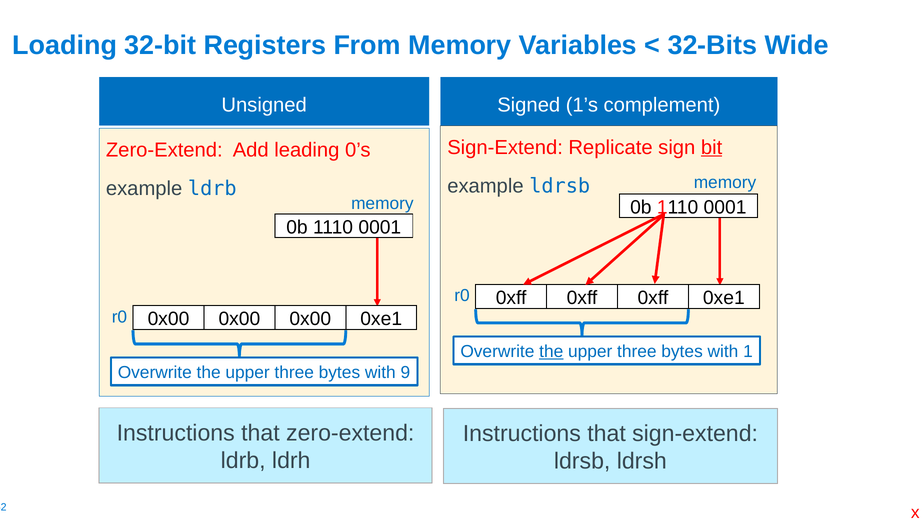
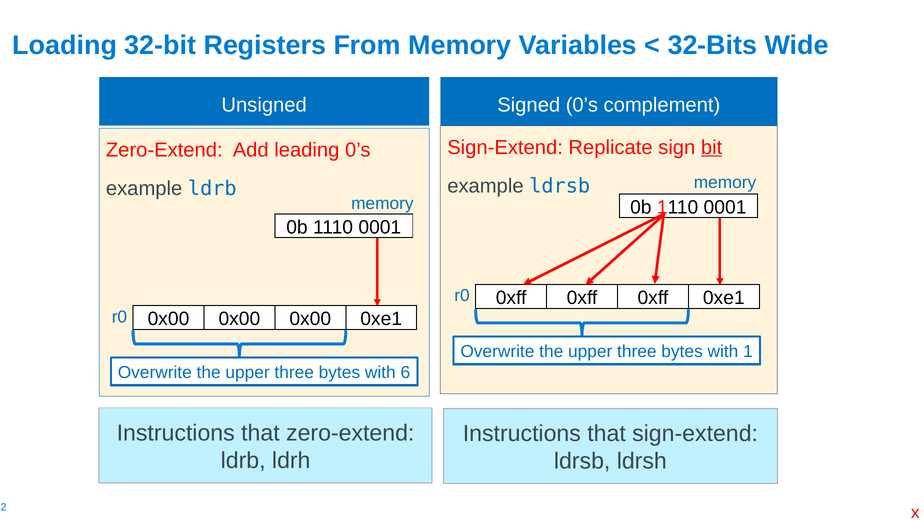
Signed 1’s: 1’s -> 0’s
the at (551, 351) underline: present -> none
9: 9 -> 6
